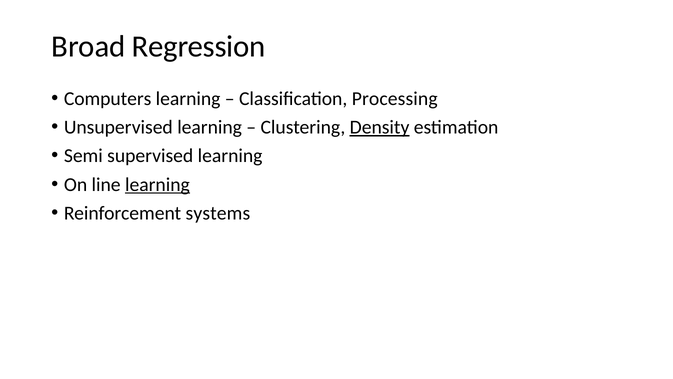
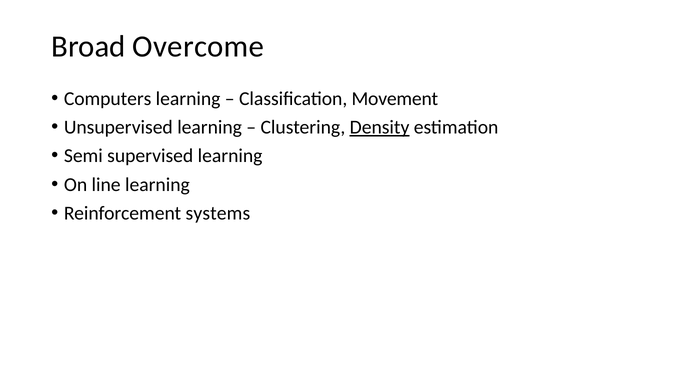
Regression: Regression -> Overcome
Processing: Processing -> Movement
learning at (157, 184) underline: present -> none
